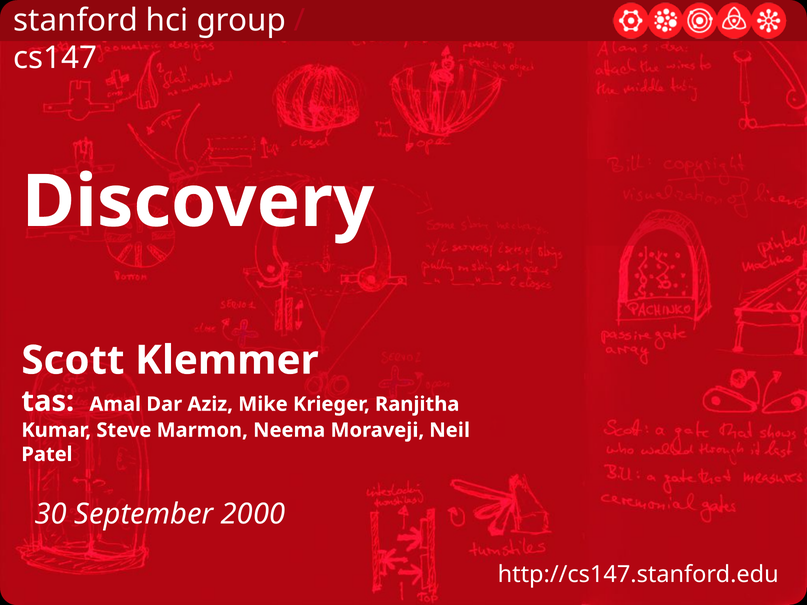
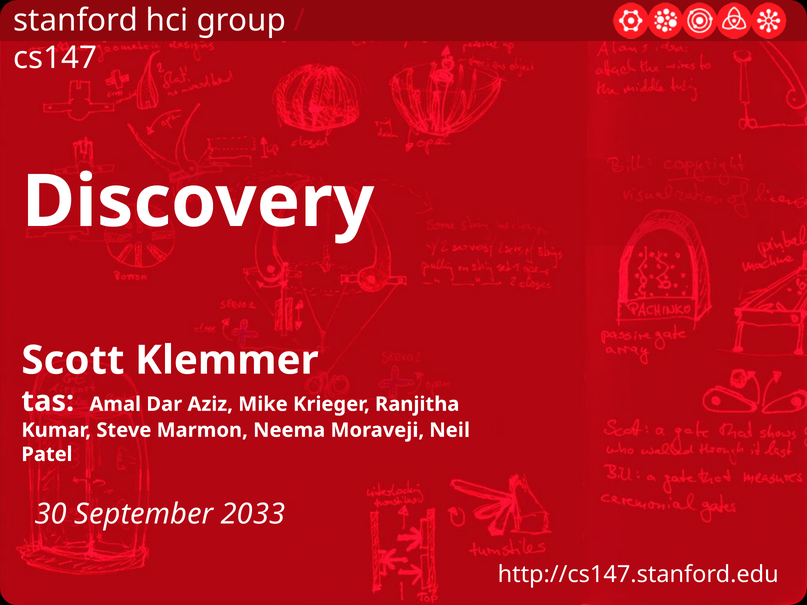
2000: 2000 -> 2033
